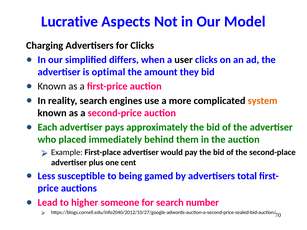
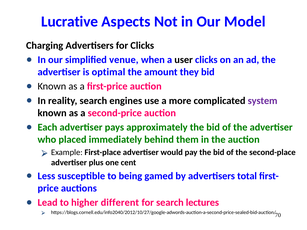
differs: differs -> venue
system colour: orange -> purple
someone: someone -> different
number: number -> lectures
